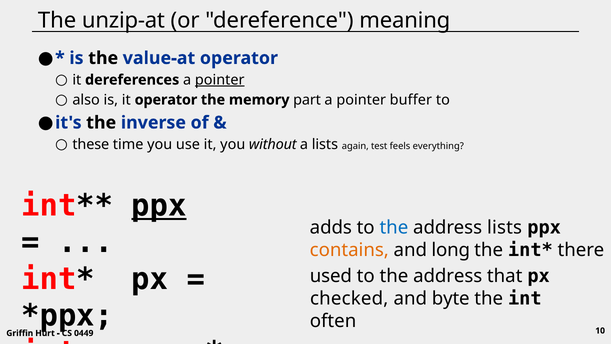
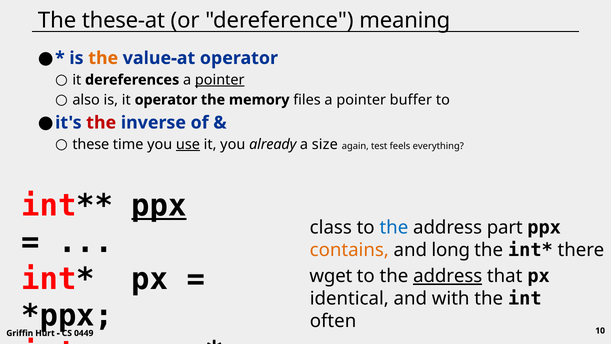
unzip-at: unzip-at -> these-at
the at (103, 58) colour: black -> orange
part: part -> files
the at (101, 123) colour: black -> red
use underline: none -> present
without: without -> already
a lists: lists -> size
adds: adds -> class
address lists: lists -> part
used: used -> wget
address at (448, 276) underline: none -> present
checked: checked -> identical
byte: byte -> with
